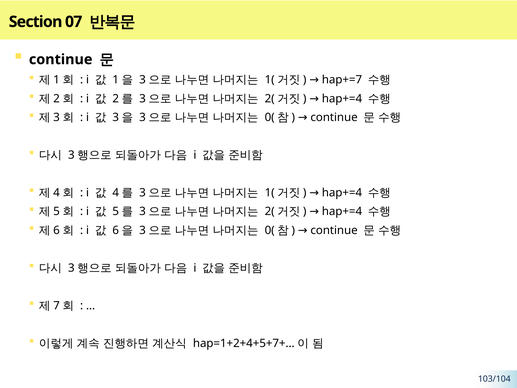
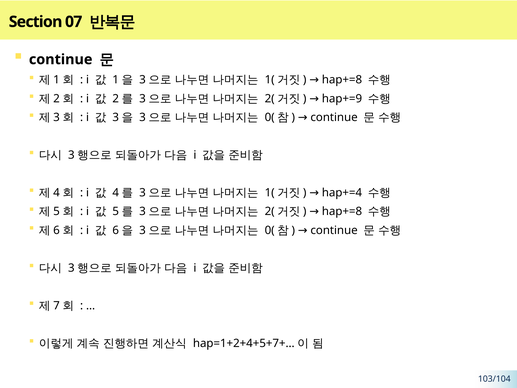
hap+=7 at (342, 80): hap+=7 -> hap+=8
hap+=4 at (342, 99): hap+=4 -> hap+=9
hap+=4 at (342, 211): hap+=4 -> hap+=8
